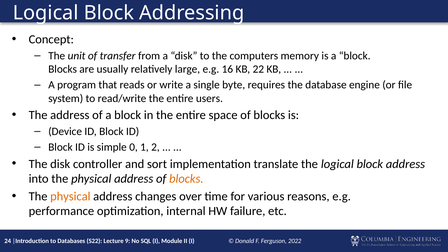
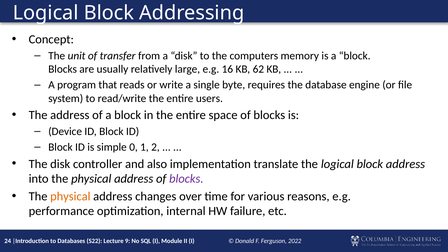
22: 22 -> 62
sort: sort -> also
blocks at (186, 179) colour: orange -> purple
